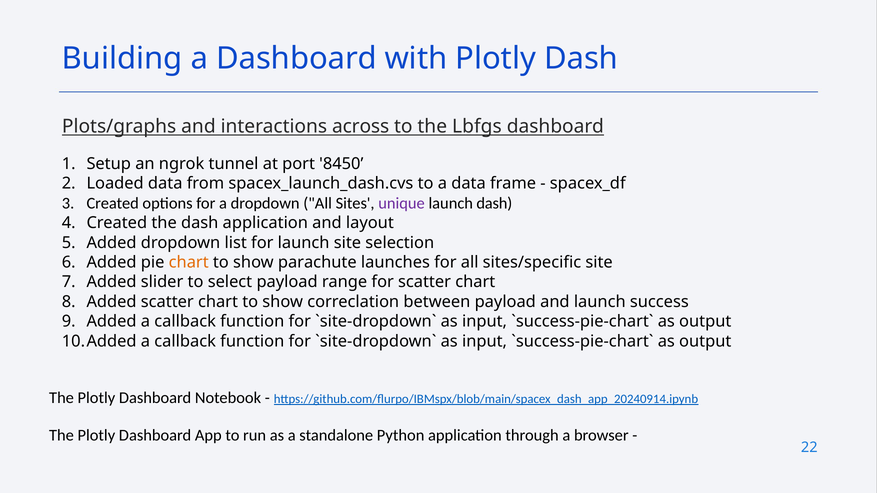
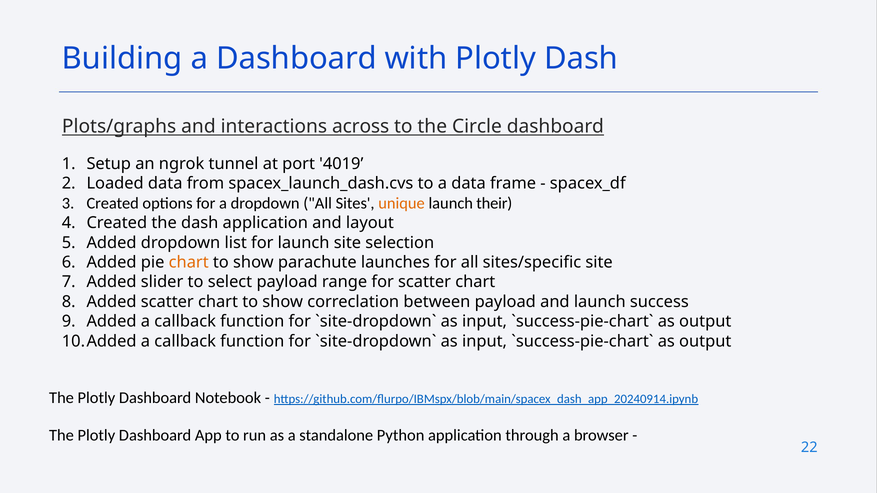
Lbfgs: Lbfgs -> Circle
8450: 8450 -> 4019
unique colour: purple -> orange
launch dash: dash -> their
